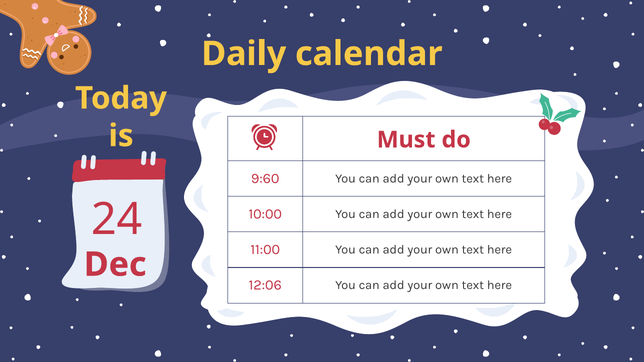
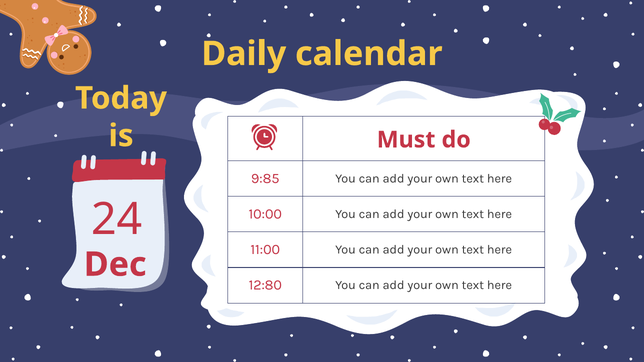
9:60: 9:60 -> 9:85
12:06: 12:06 -> 12:80
